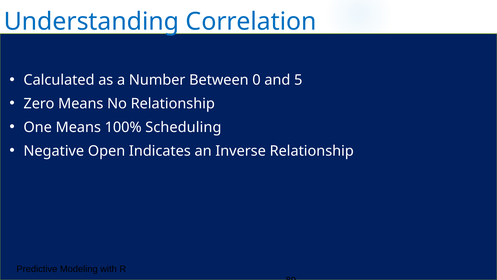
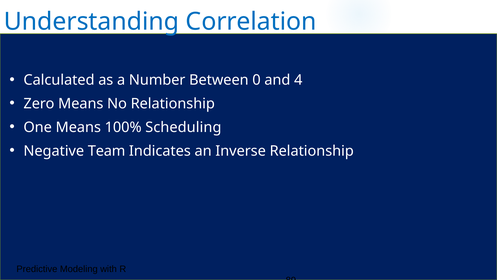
5: 5 -> 4
Open: Open -> Team
